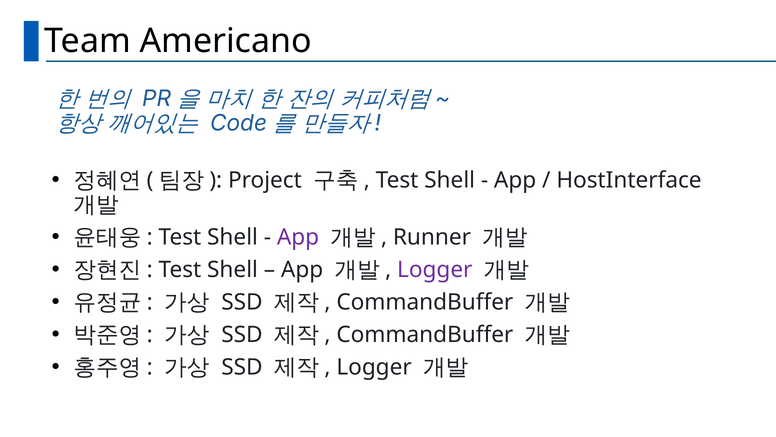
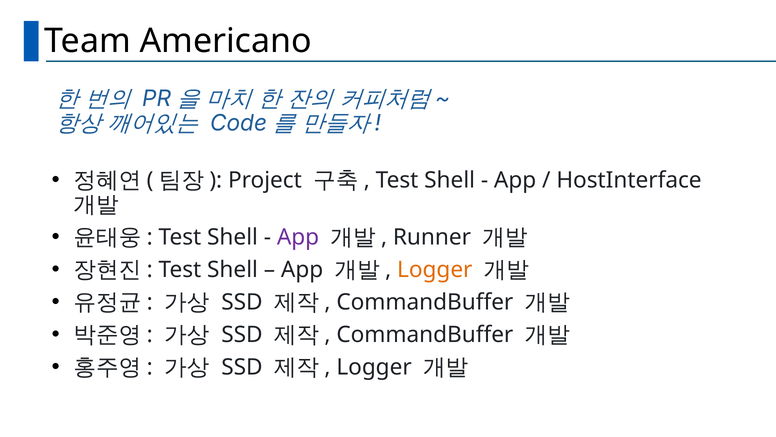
Logger at (435, 269) colour: purple -> orange
